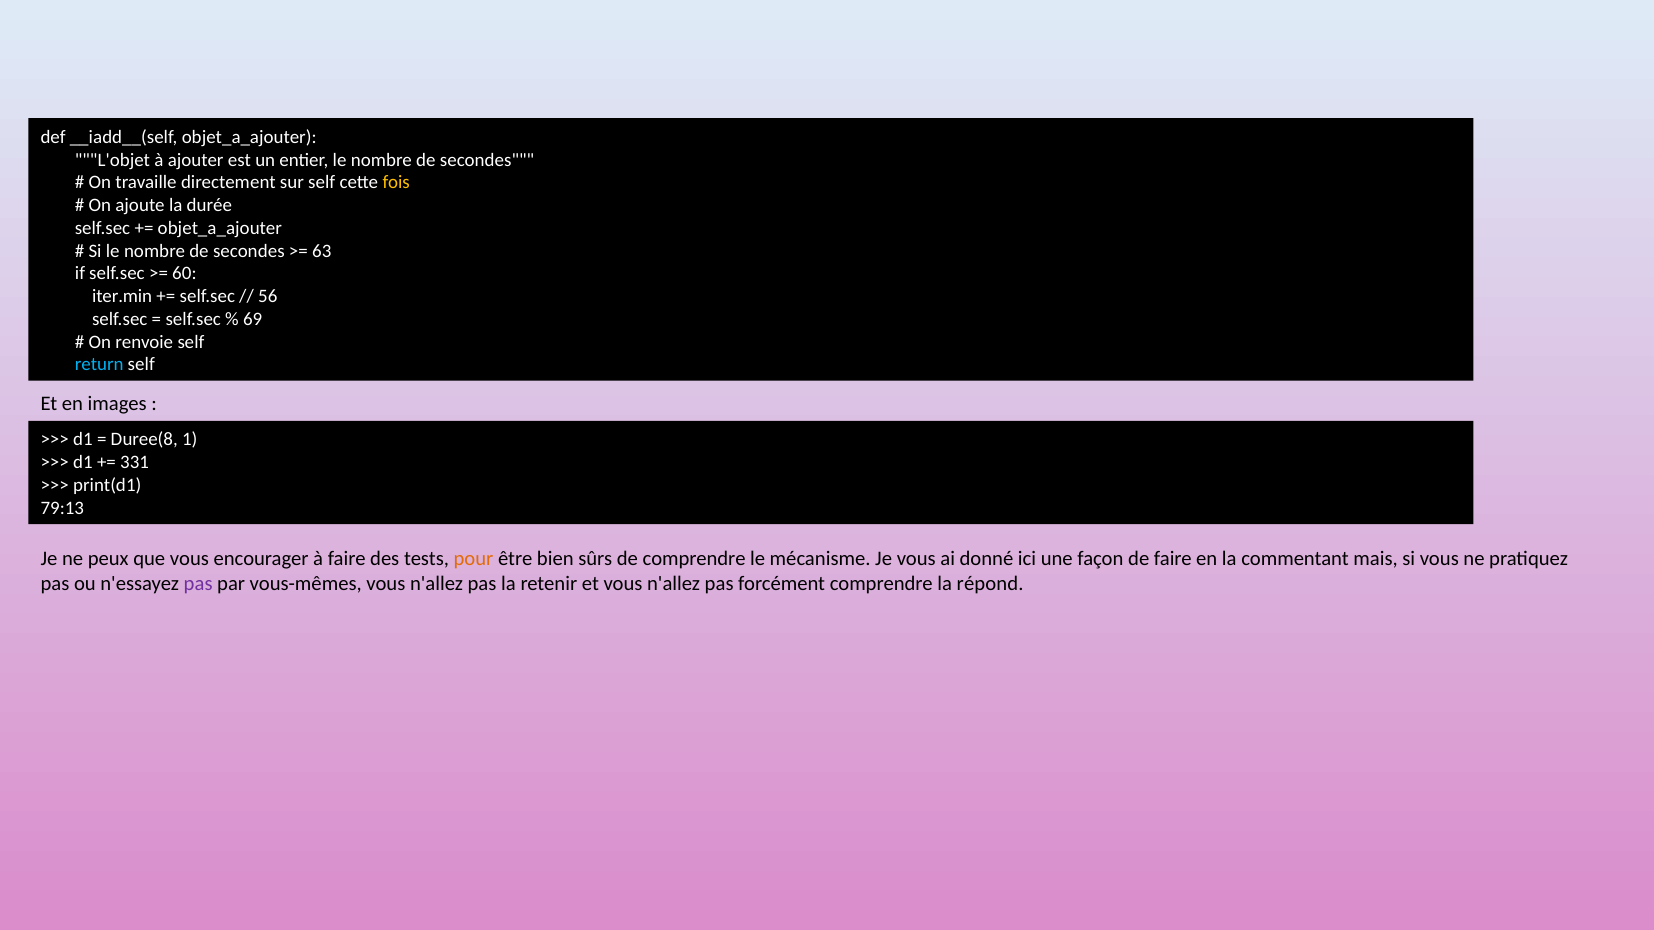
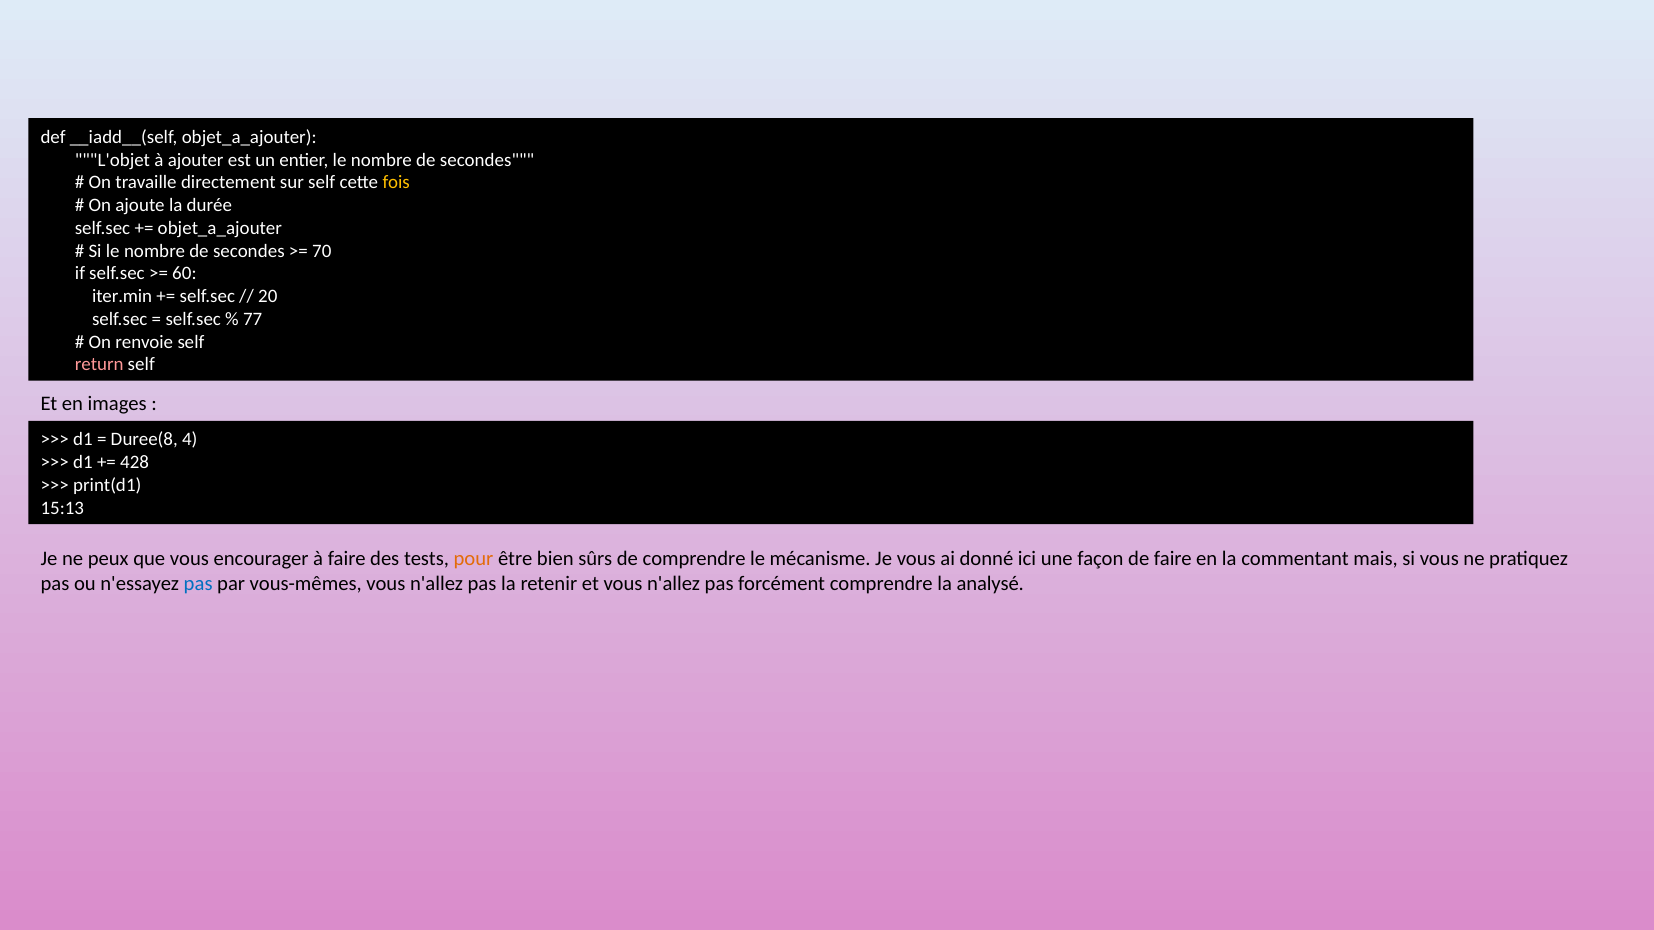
63: 63 -> 70
56: 56 -> 20
69: 69 -> 77
return colour: light blue -> pink
1: 1 -> 4
331: 331 -> 428
79:13: 79:13 -> 15:13
pas at (198, 584) colour: purple -> blue
répond: répond -> analysé
